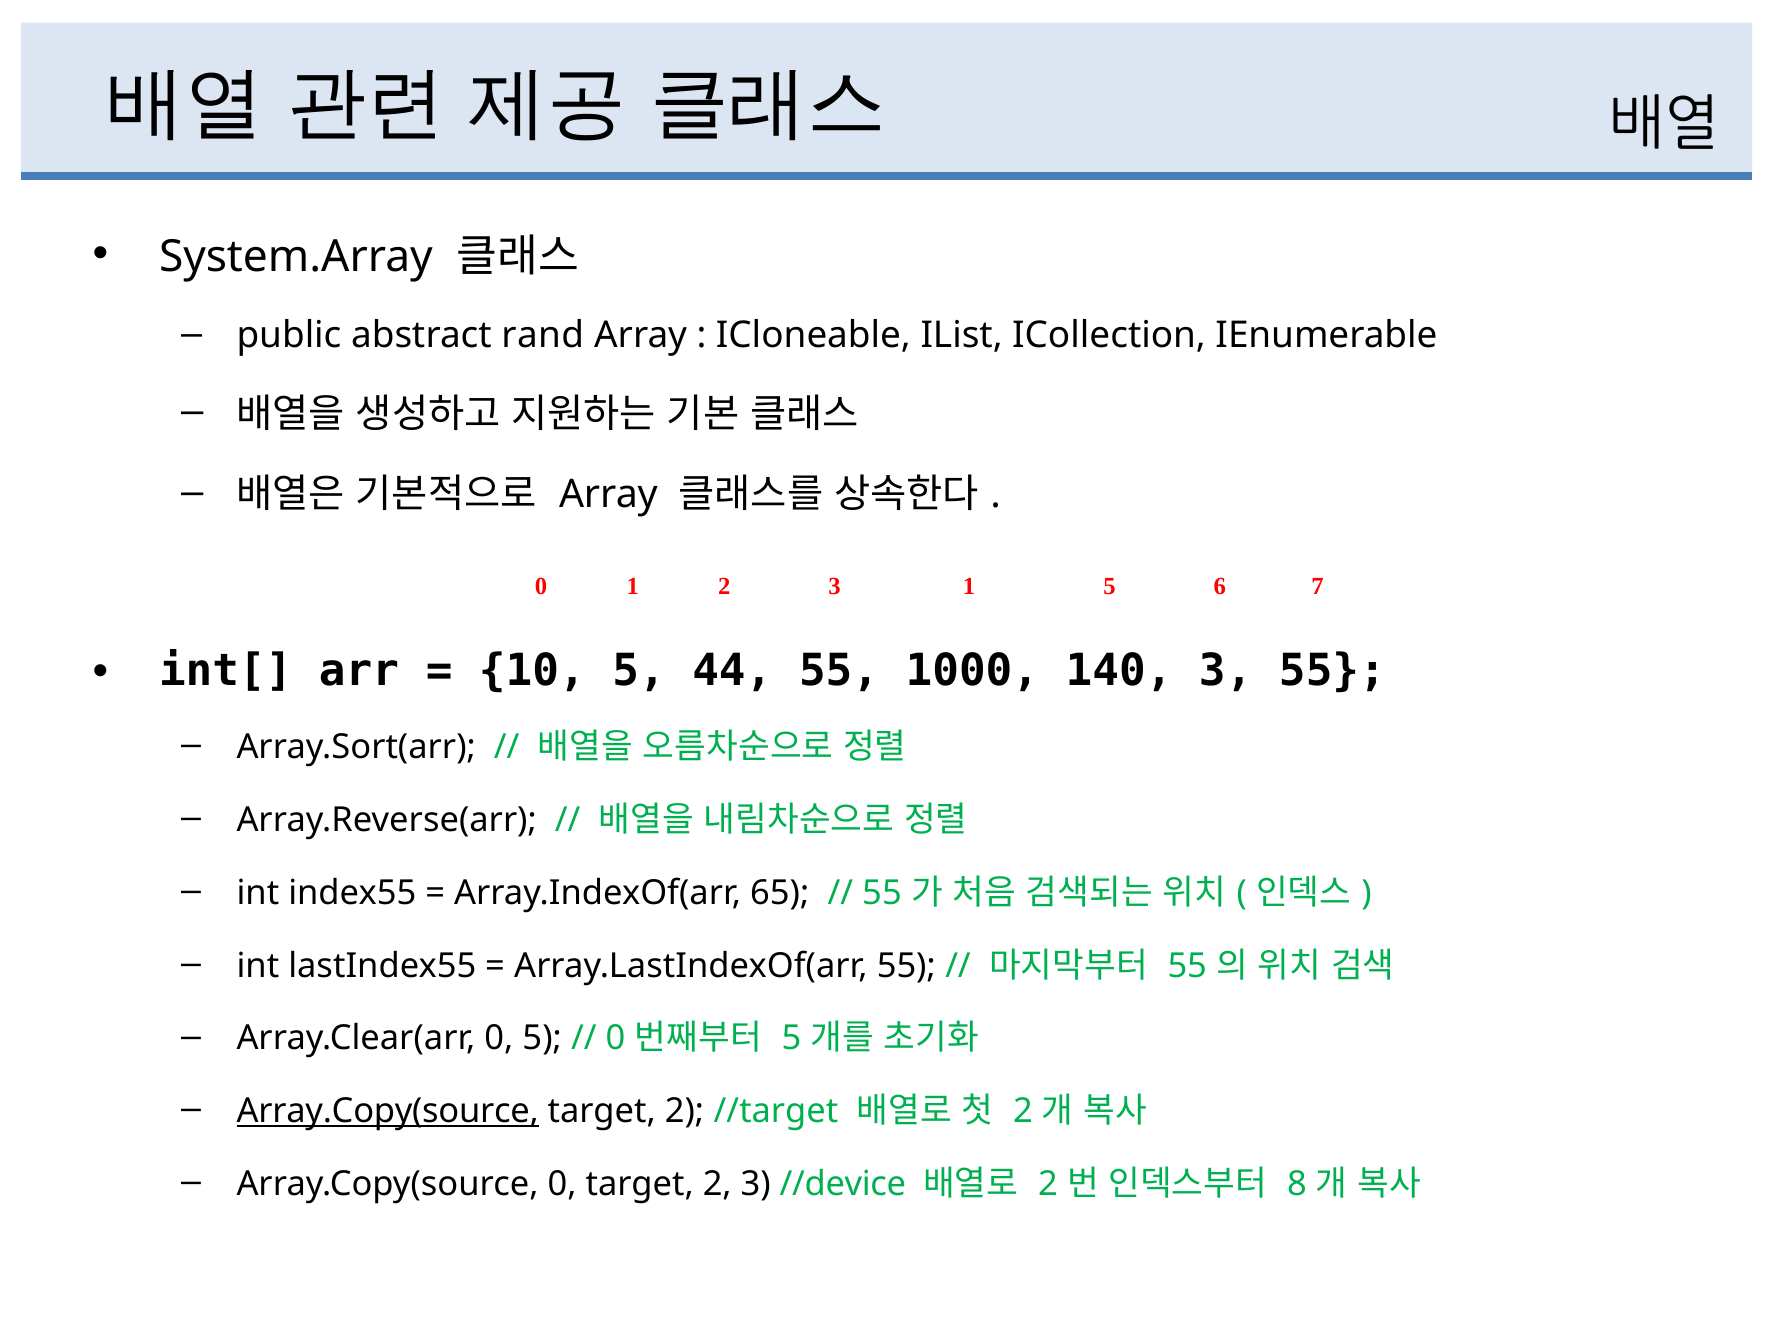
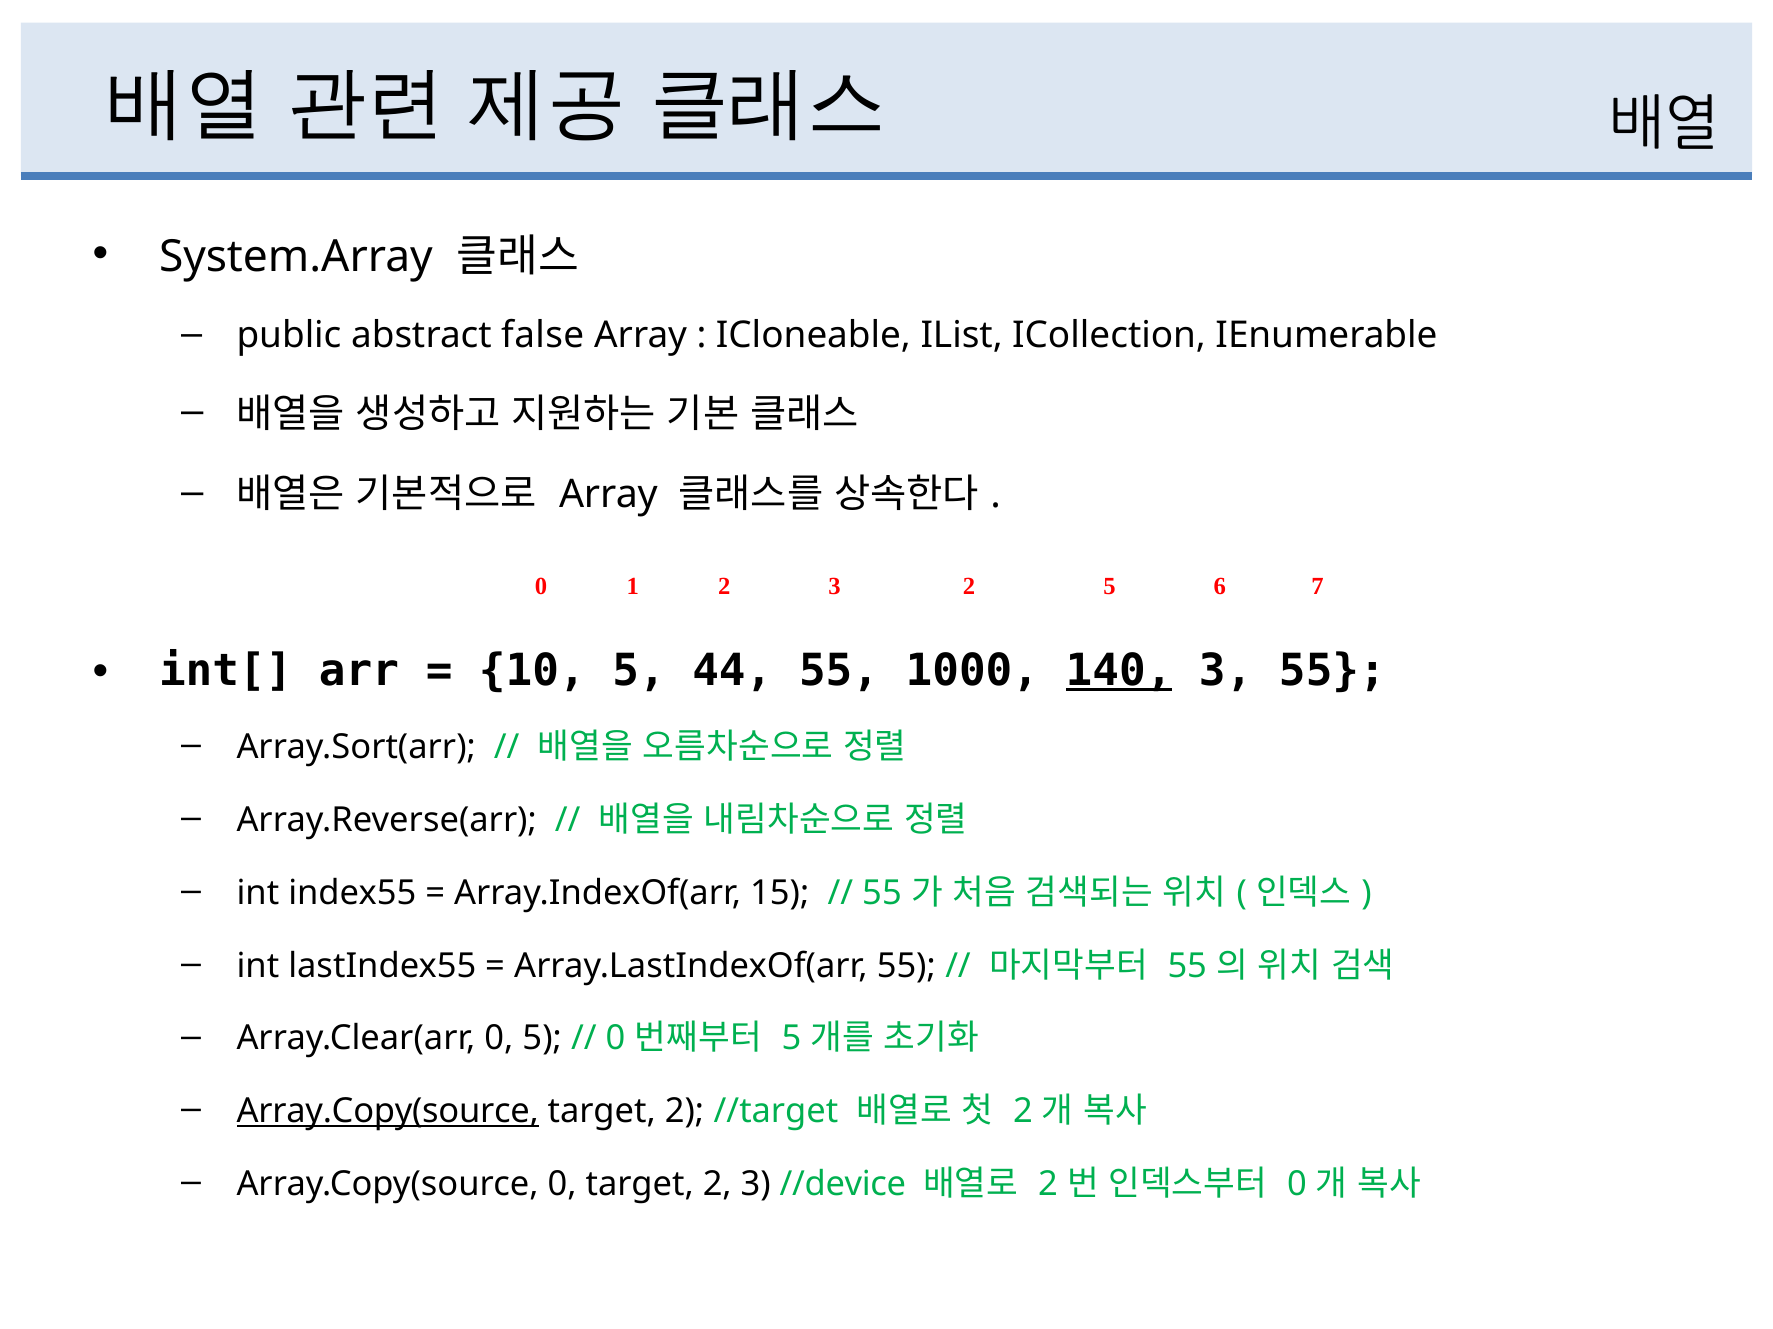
rand: rand -> false
3 1: 1 -> 2
140 underline: none -> present
65: 65 -> 15
8 at (1297, 1185): 8 -> 0
